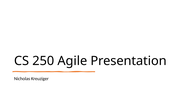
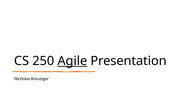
Agile underline: none -> present
